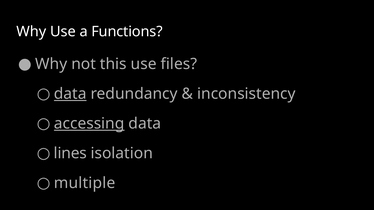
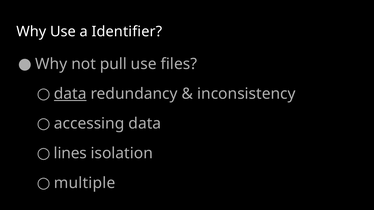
Functions: Functions -> Identifier
this: this -> pull
accessing underline: present -> none
